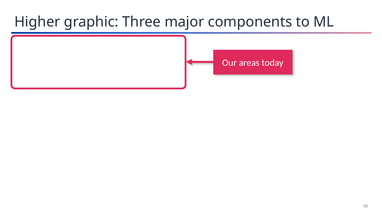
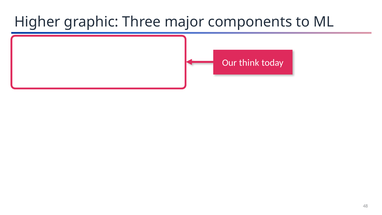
areas: areas -> think
